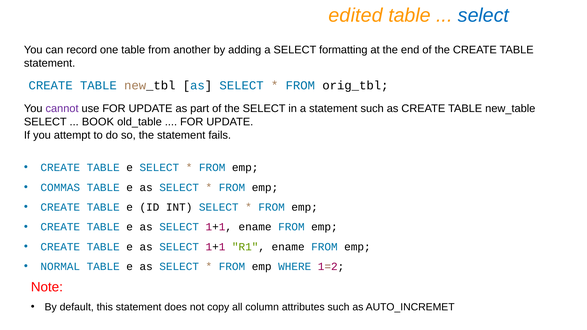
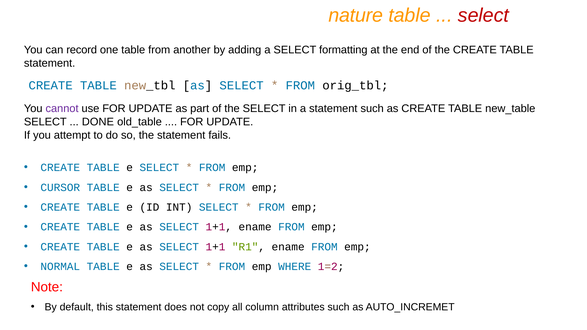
edited: edited -> nature
select at (484, 15) colour: blue -> red
BOOK: BOOK -> DONE
COMMAS: COMMAS -> CURSOR
